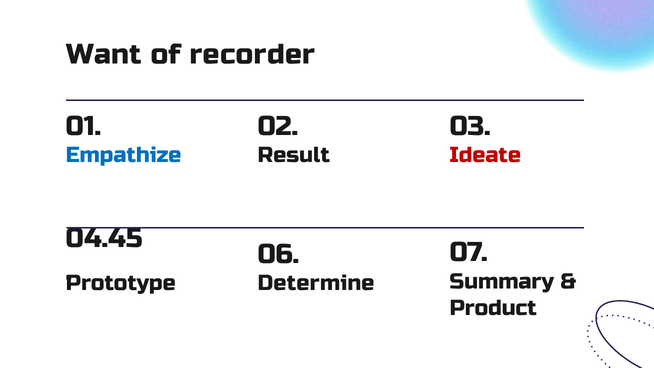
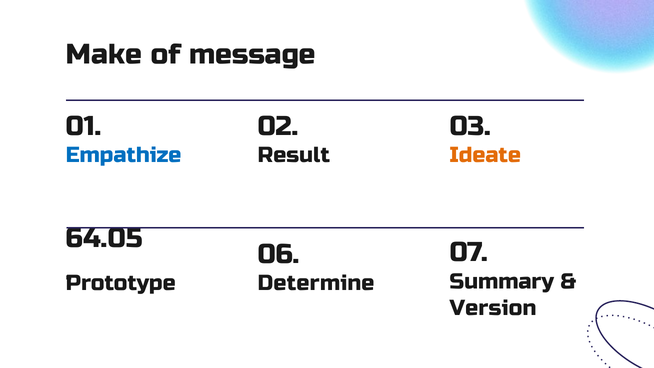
Want: Want -> Make
recorder: recorder -> message
Ideate colour: red -> orange
04.45: 04.45 -> 64.05
Product: Product -> Version
